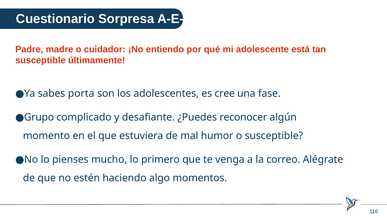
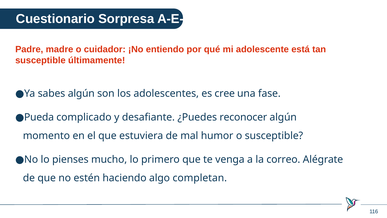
sabes porta: porta -> algún
Grupo: Grupo -> Pueda
momentos: momentos -> completan
